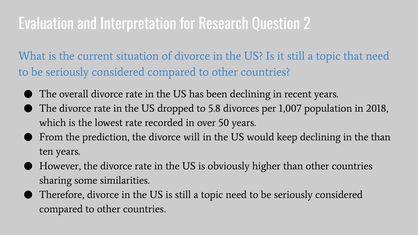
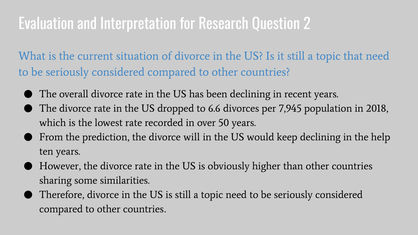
5.8: 5.8 -> 6.6
1,007: 1,007 -> 7,945
the than: than -> help
